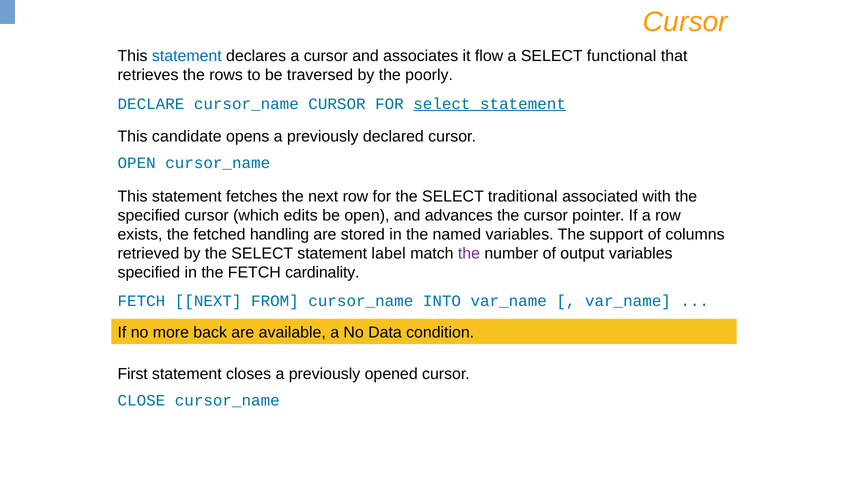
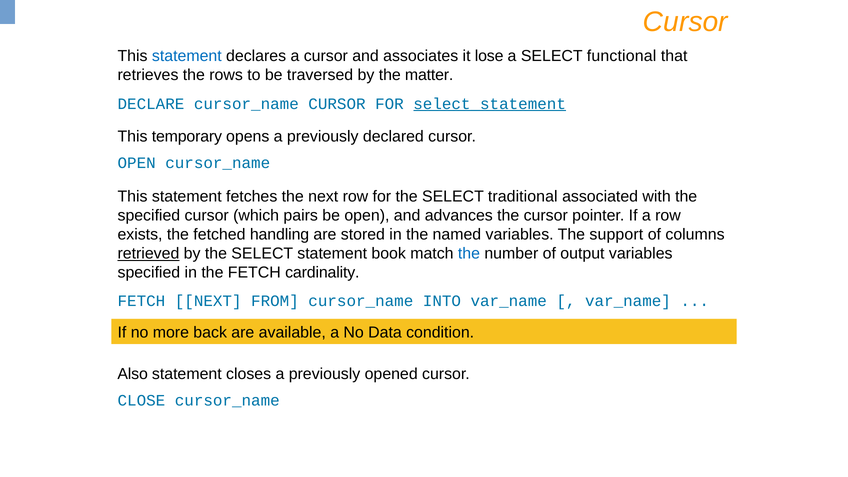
flow: flow -> lose
poorly: poorly -> matter
candidate: candidate -> temporary
edits: edits -> pairs
retrieved underline: none -> present
label: label -> book
the at (469, 254) colour: purple -> blue
First: First -> Also
